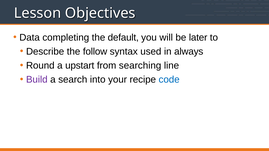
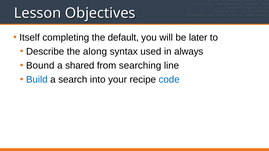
Data: Data -> Itself
follow: follow -> along
Round: Round -> Bound
upstart: upstart -> shared
Build colour: purple -> blue
